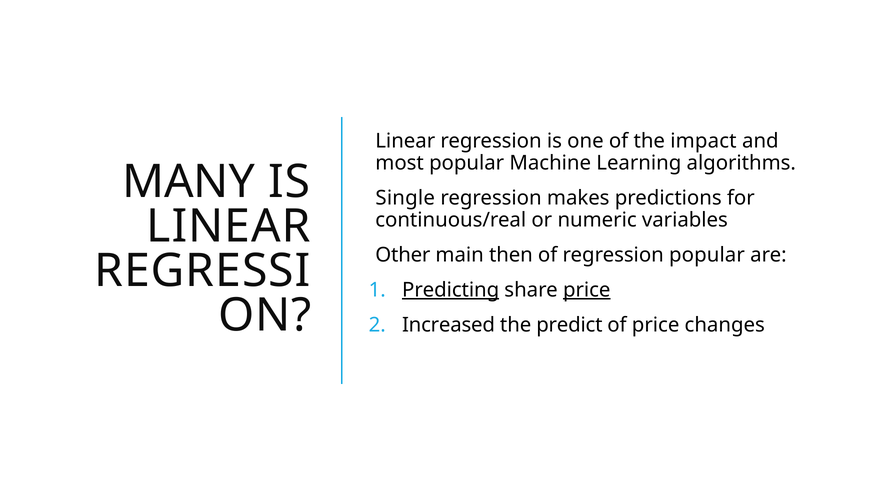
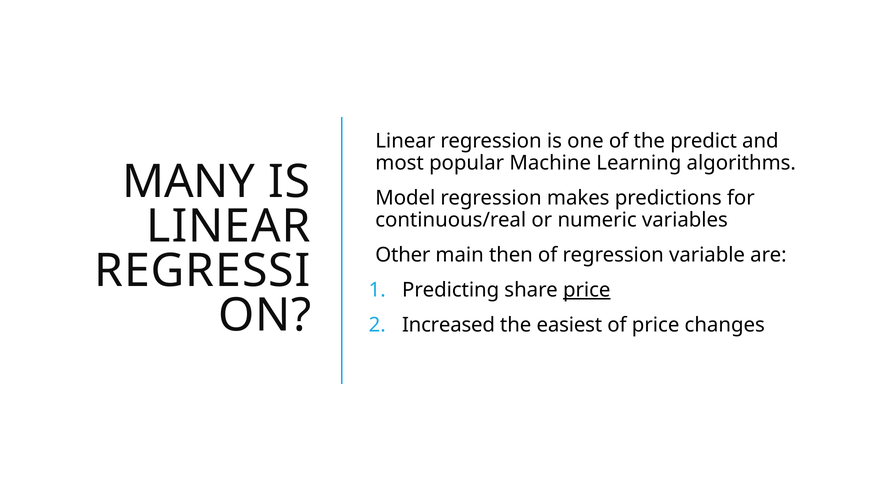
impact: impact -> predict
Single: Single -> Model
regression popular: popular -> variable
Predicting underline: present -> none
predict: predict -> easiest
